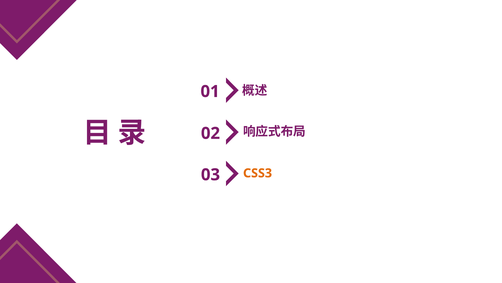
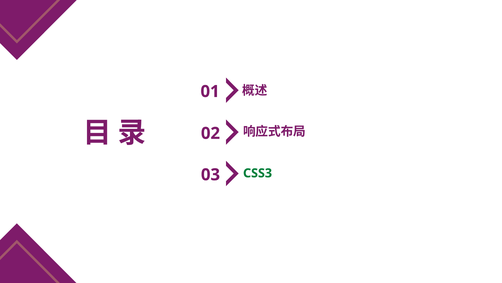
CSS3 colour: orange -> green
